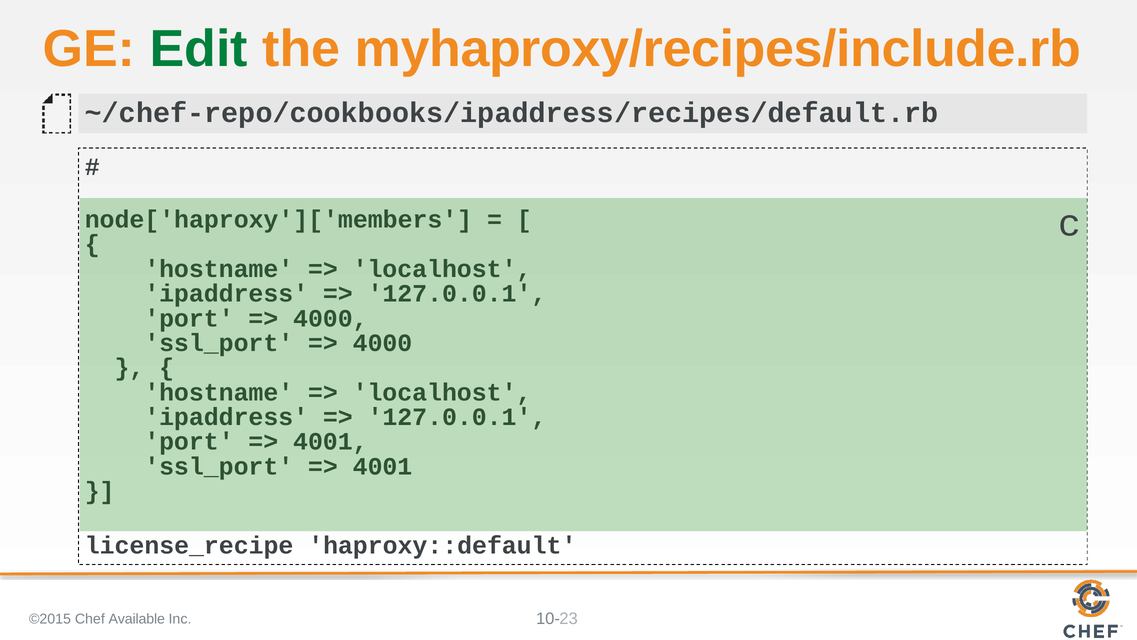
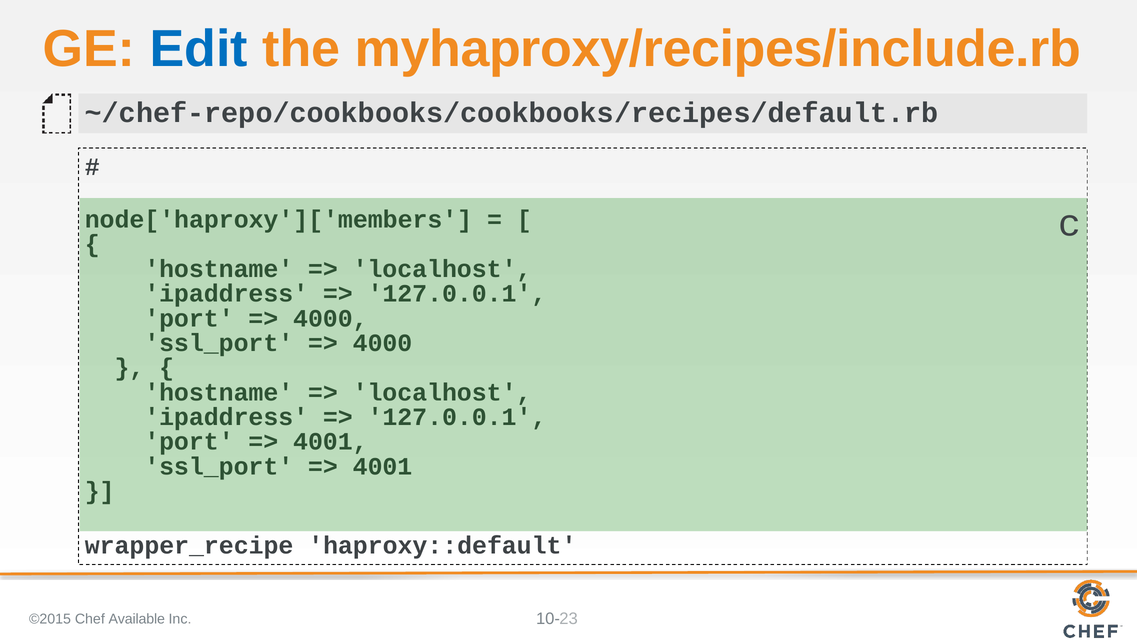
Edit colour: green -> blue
~/chef-repo/cookbooks/ipaddress/recipes/default.rb: ~/chef-repo/cookbooks/ipaddress/recipes/default.rb -> ~/chef-repo/cookbooks/cookbooks/recipes/default.rb
license_recipe: license_recipe -> wrapper_recipe
